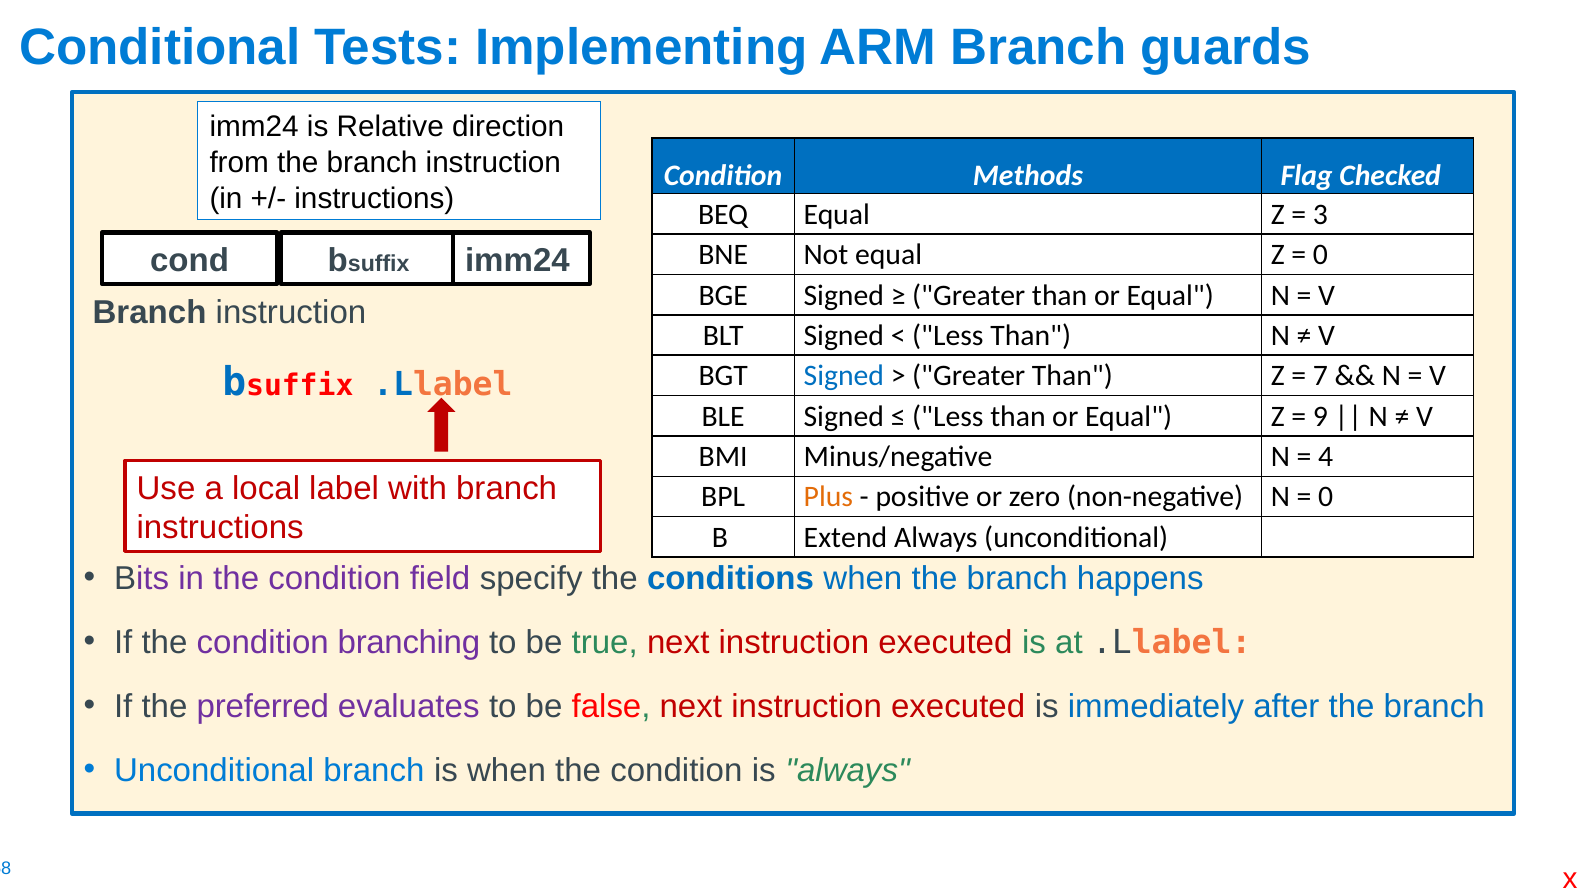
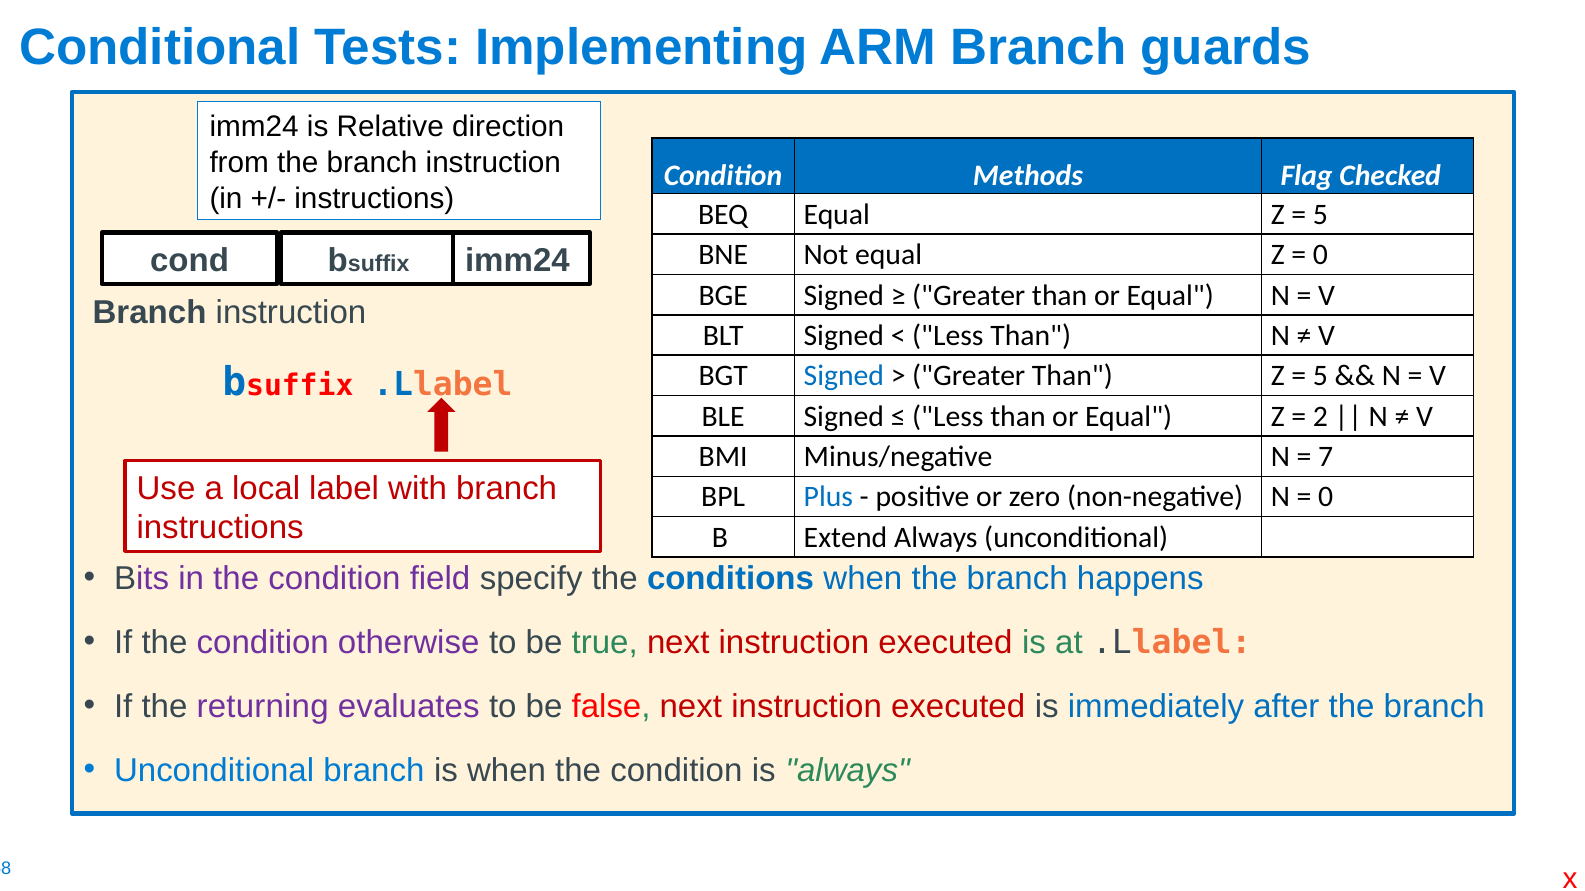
3 at (1320, 215): 3 -> 5
7 at (1320, 376): 7 -> 5
9: 9 -> 2
4: 4 -> 7
Plus colour: orange -> blue
branching: branching -> otherwise
preferred: preferred -> returning
